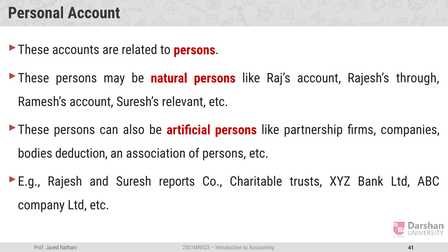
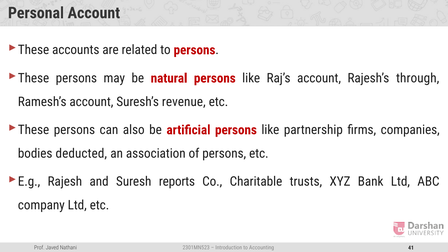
relevant: relevant -> revenue
deduction: deduction -> deducted
